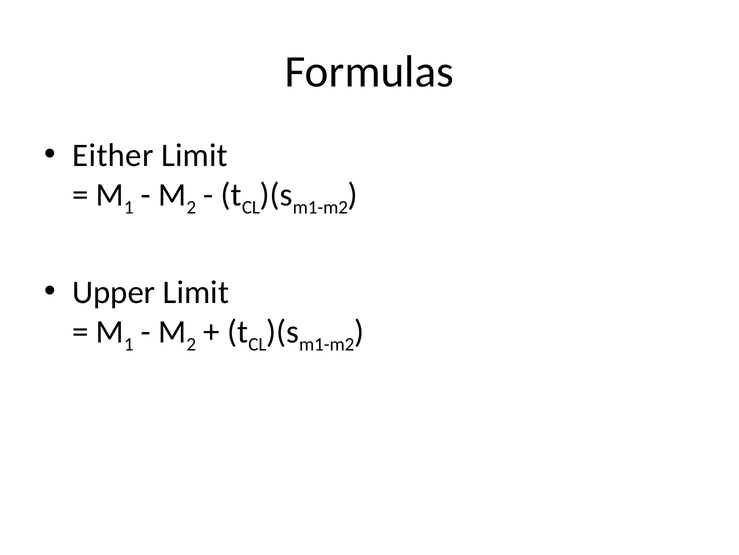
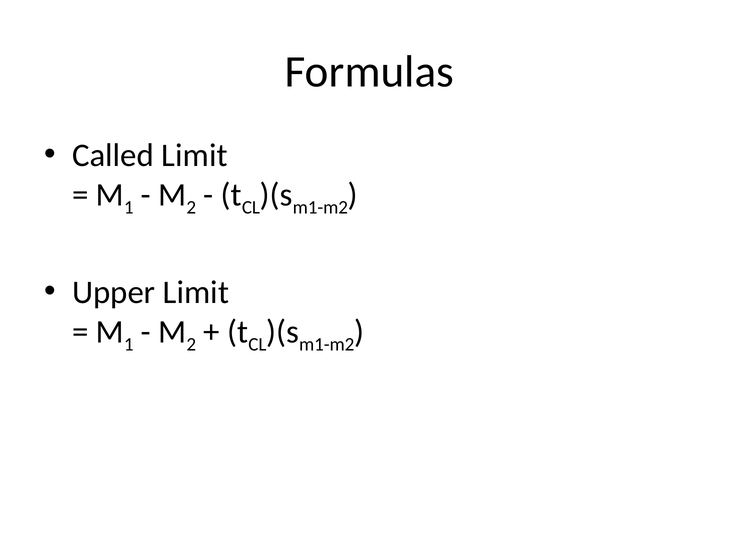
Either: Either -> Called
